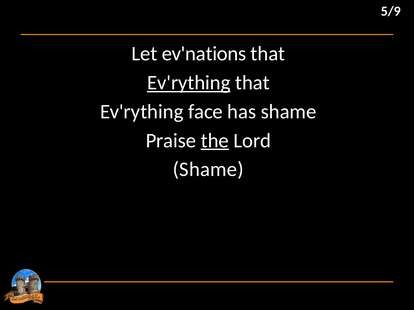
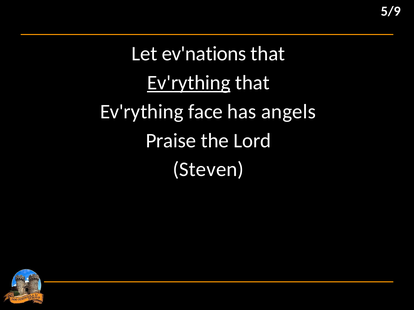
has shame: shame -> angels
the underline: present -> none
Shame at (208, 170): Shame -> Steven
